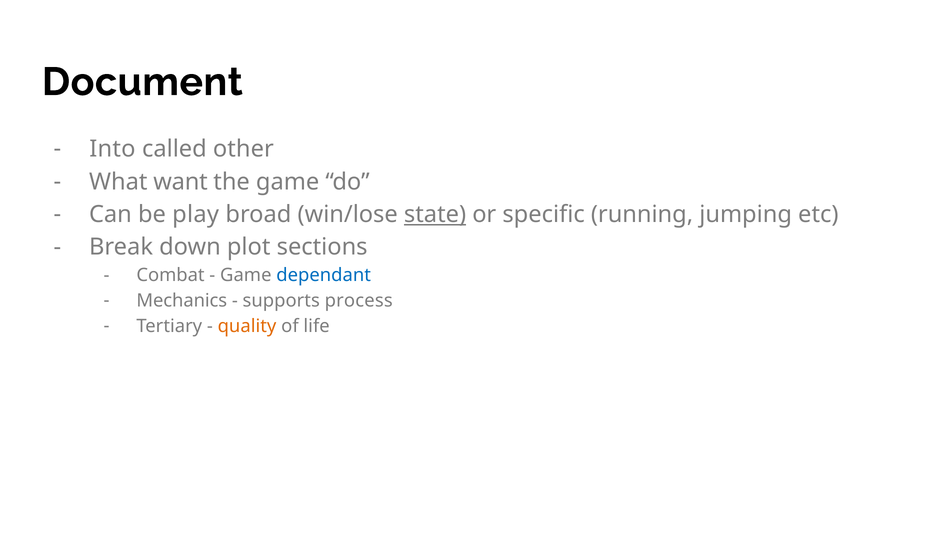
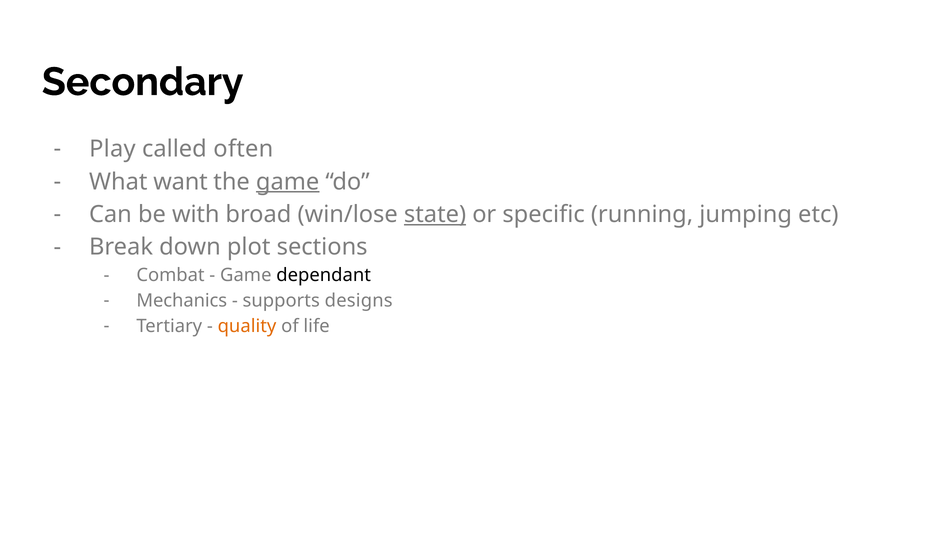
Document: Document -> Secondary
Into: Into -> Play
other: other -> often
game at (288, 182) underline: none -> present
play: play -> with
dependant colour: blue -> black
process: process -> designs
